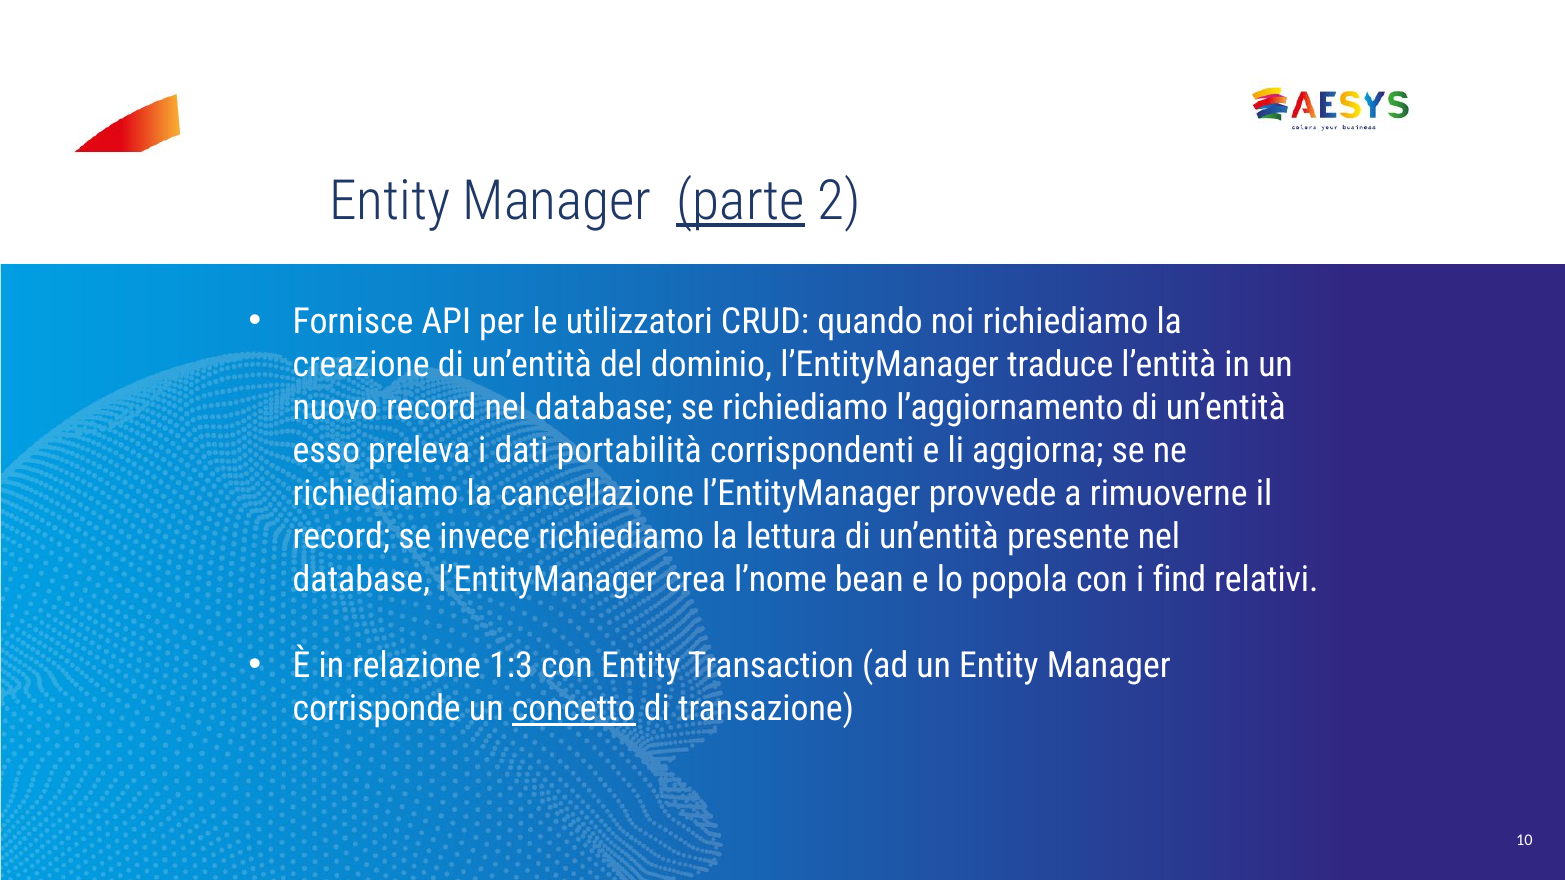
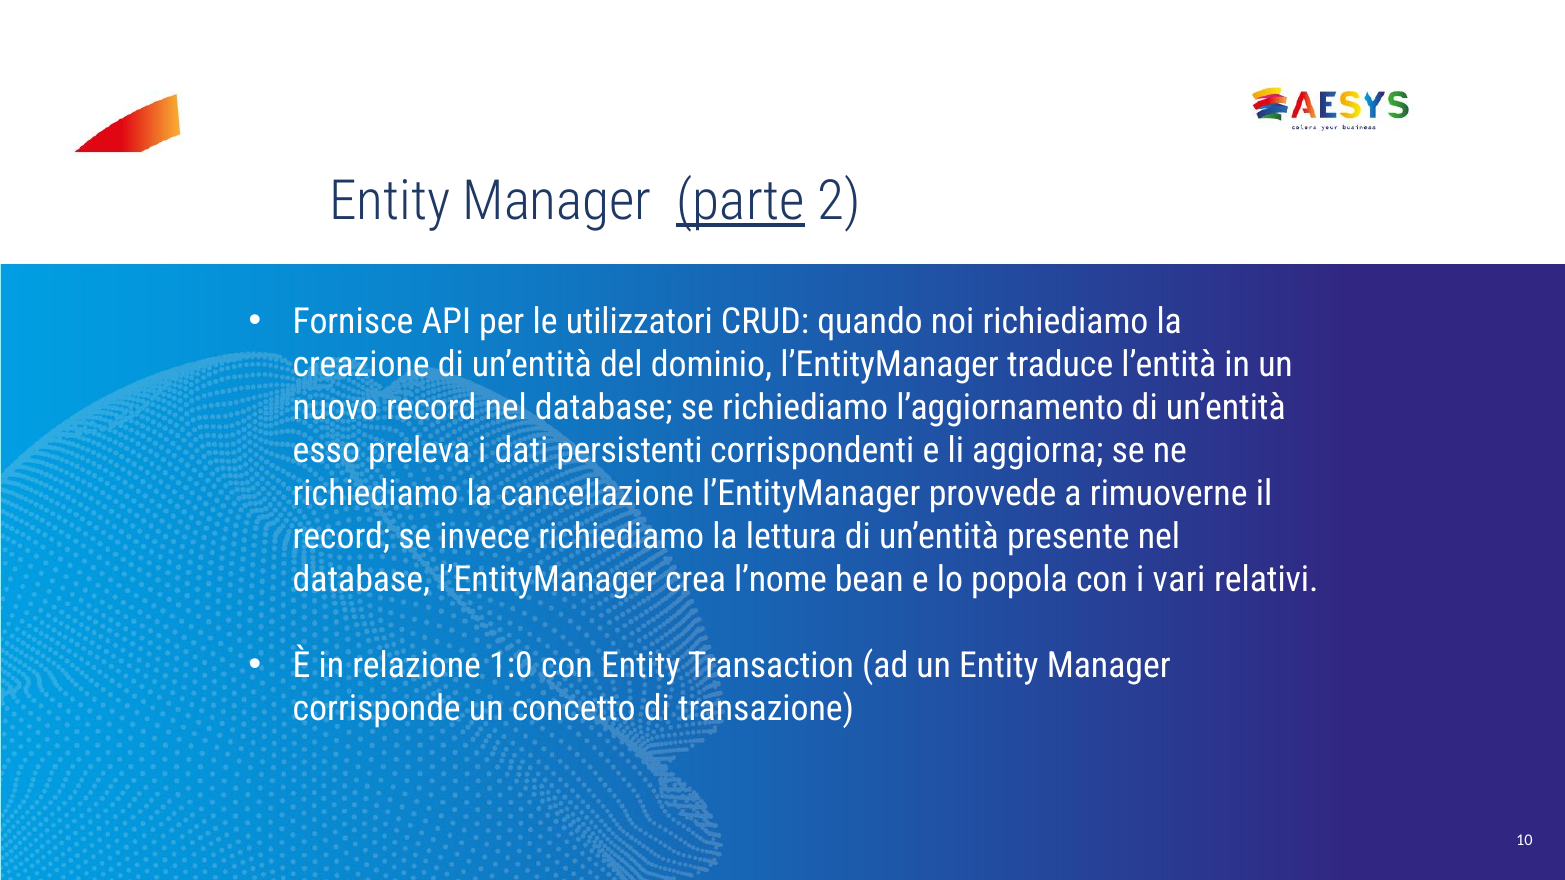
portabilità: portabilità -> persistenti
find: find -> vari
1:3: 1:3 -> 1:0
concetto underline: present -> none
